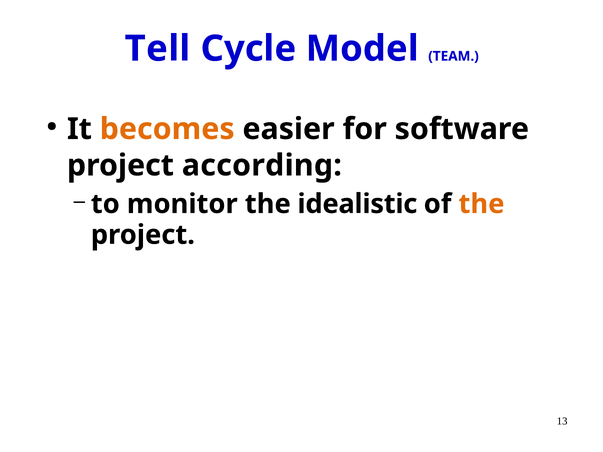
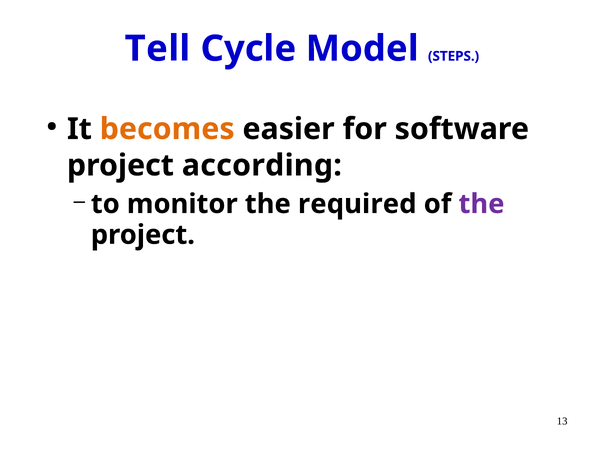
TEAM: TEAM -> STEPS
idealistic: idealistic -> required
the at (482, 204) colour: orange -> purple
